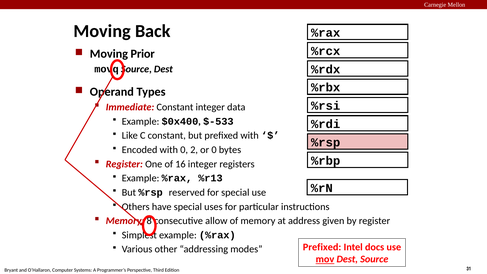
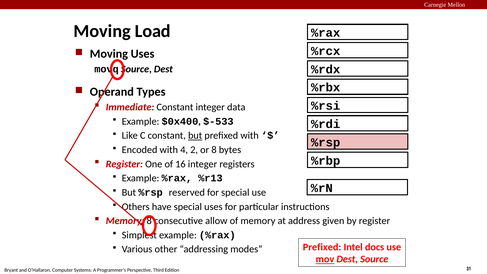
Back: Back -> Load
Prior at (143, 54): Prior -> Uses
but at (195, 136) underline: none -> present
with 0: 0 -> 4
or 0: 0 -> 8
